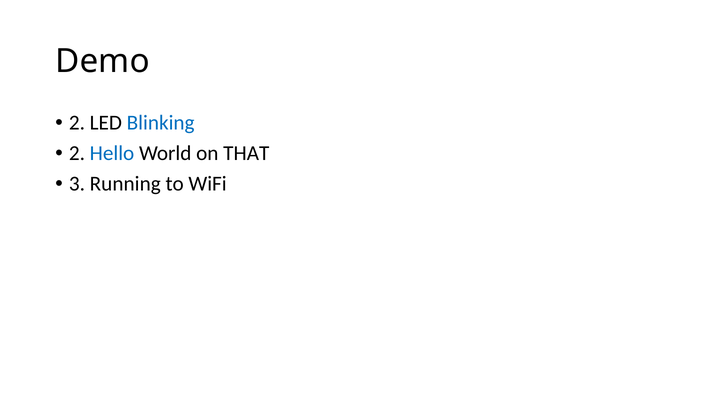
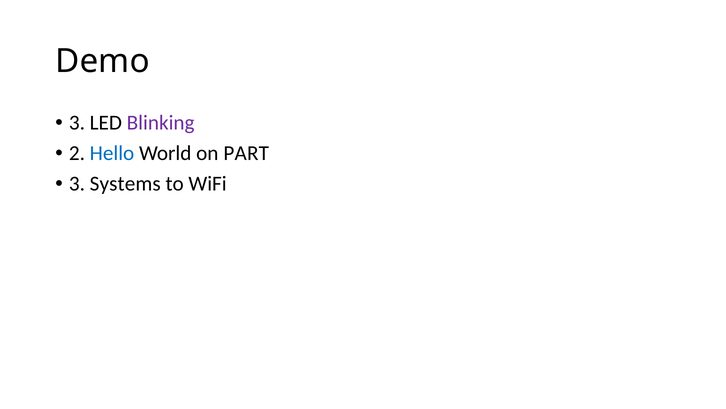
2 at (77, 123): 2 -> 3
Blinking colour: blue -> purple
THAT: THAT -> PART
Running: Running -> Systems
